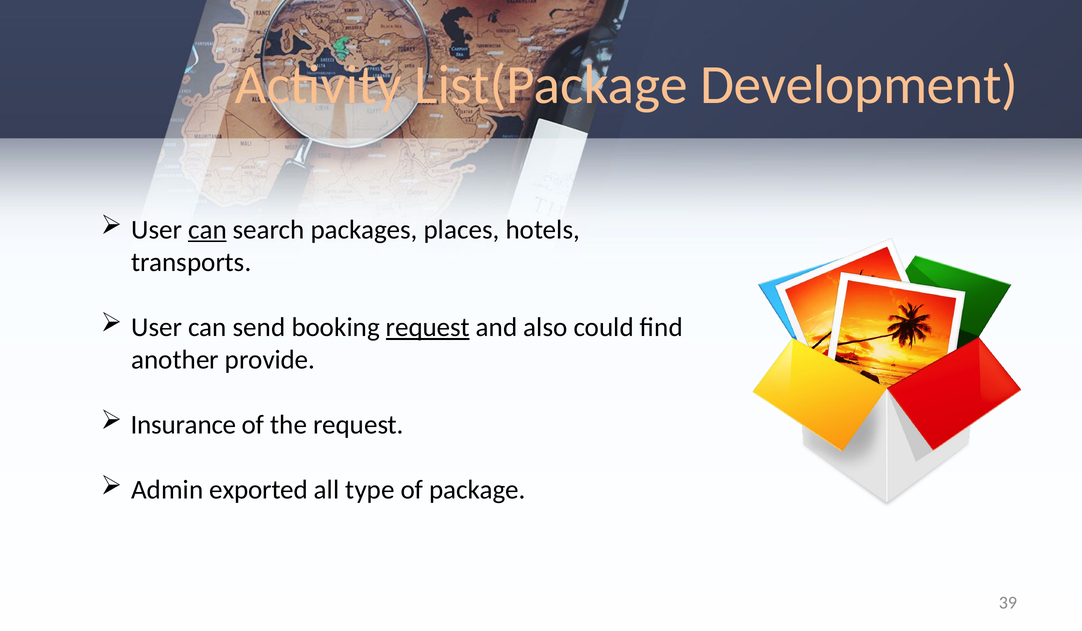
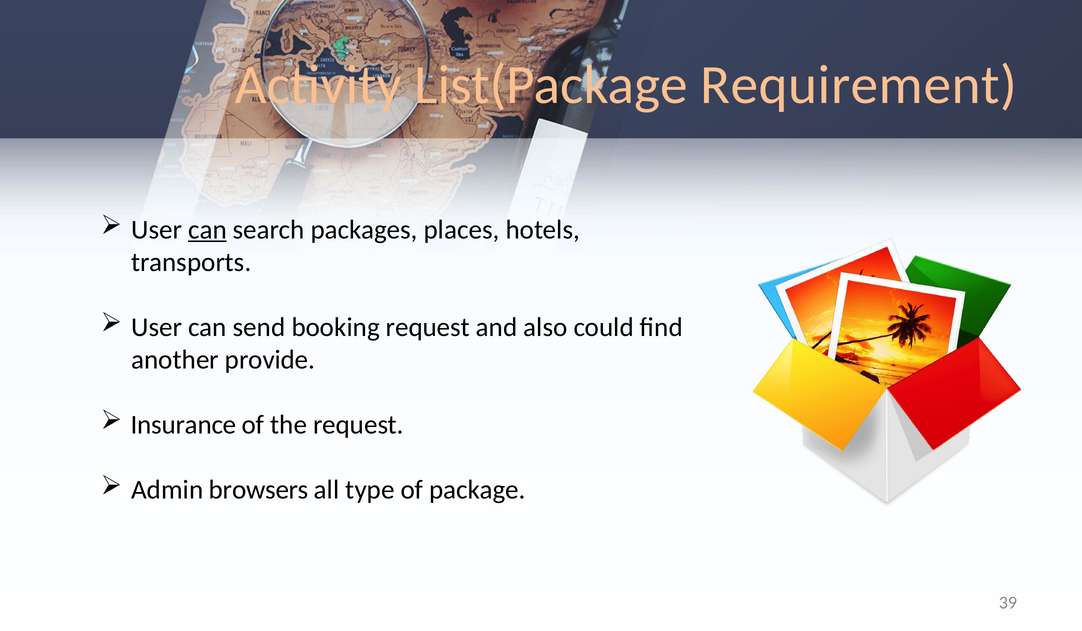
Development: Development -> Requirement
request at (428, 327) underline: present -> none
exported: exported -> browsers
